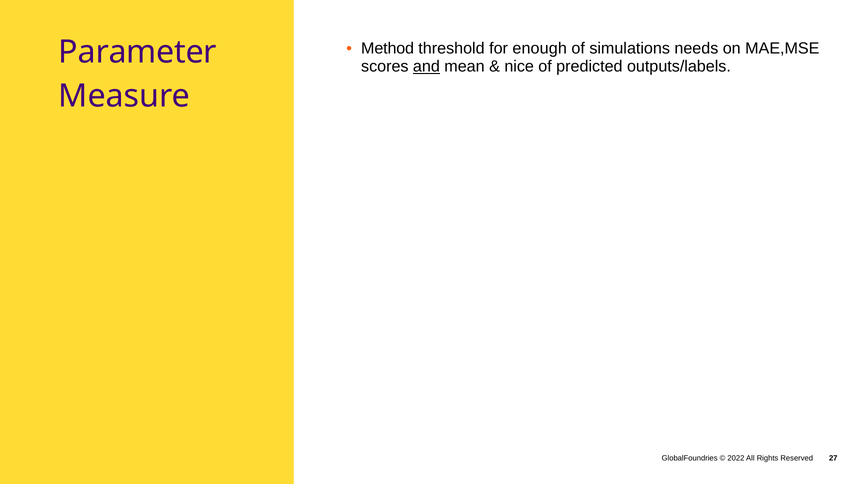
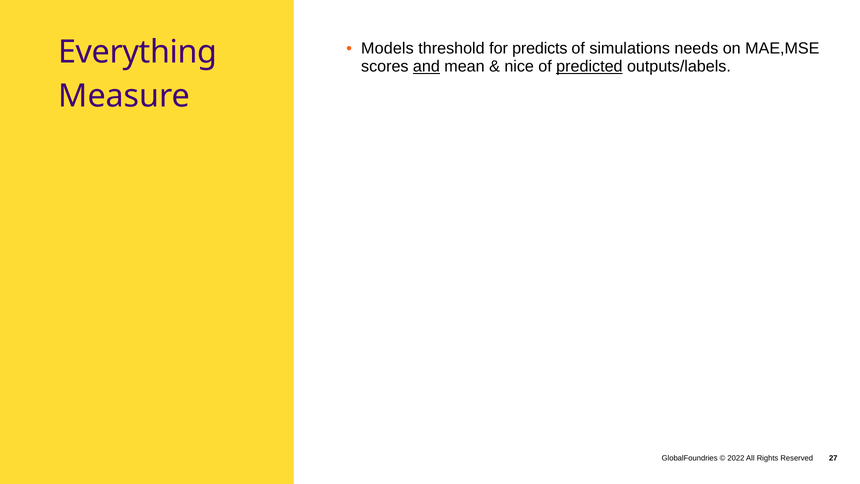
Method: Method -> Models
enough: enough -> predicts
Parameter: Parameter -> Everything
predicted underline: none -> present
